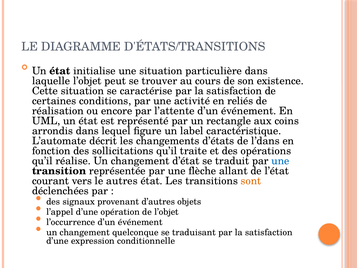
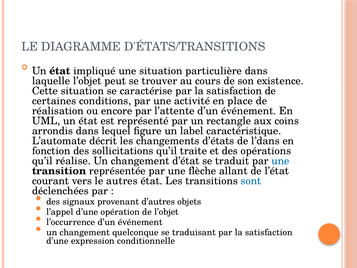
initialise: initialise -> impliqué
reliés: reliés -> place
sont colour: orange -> blue
